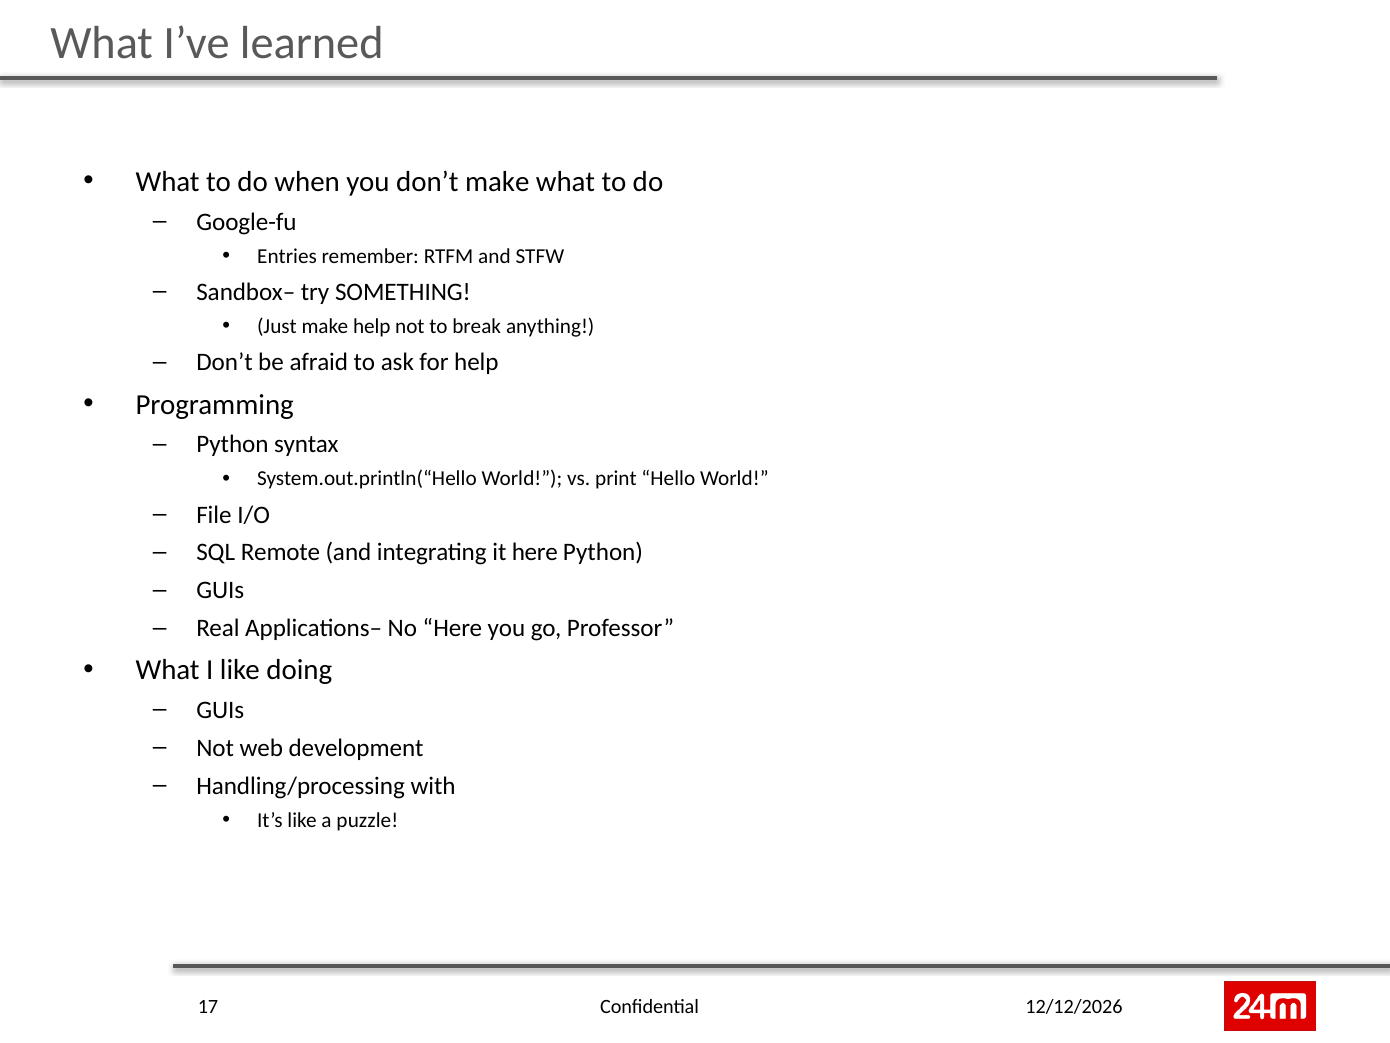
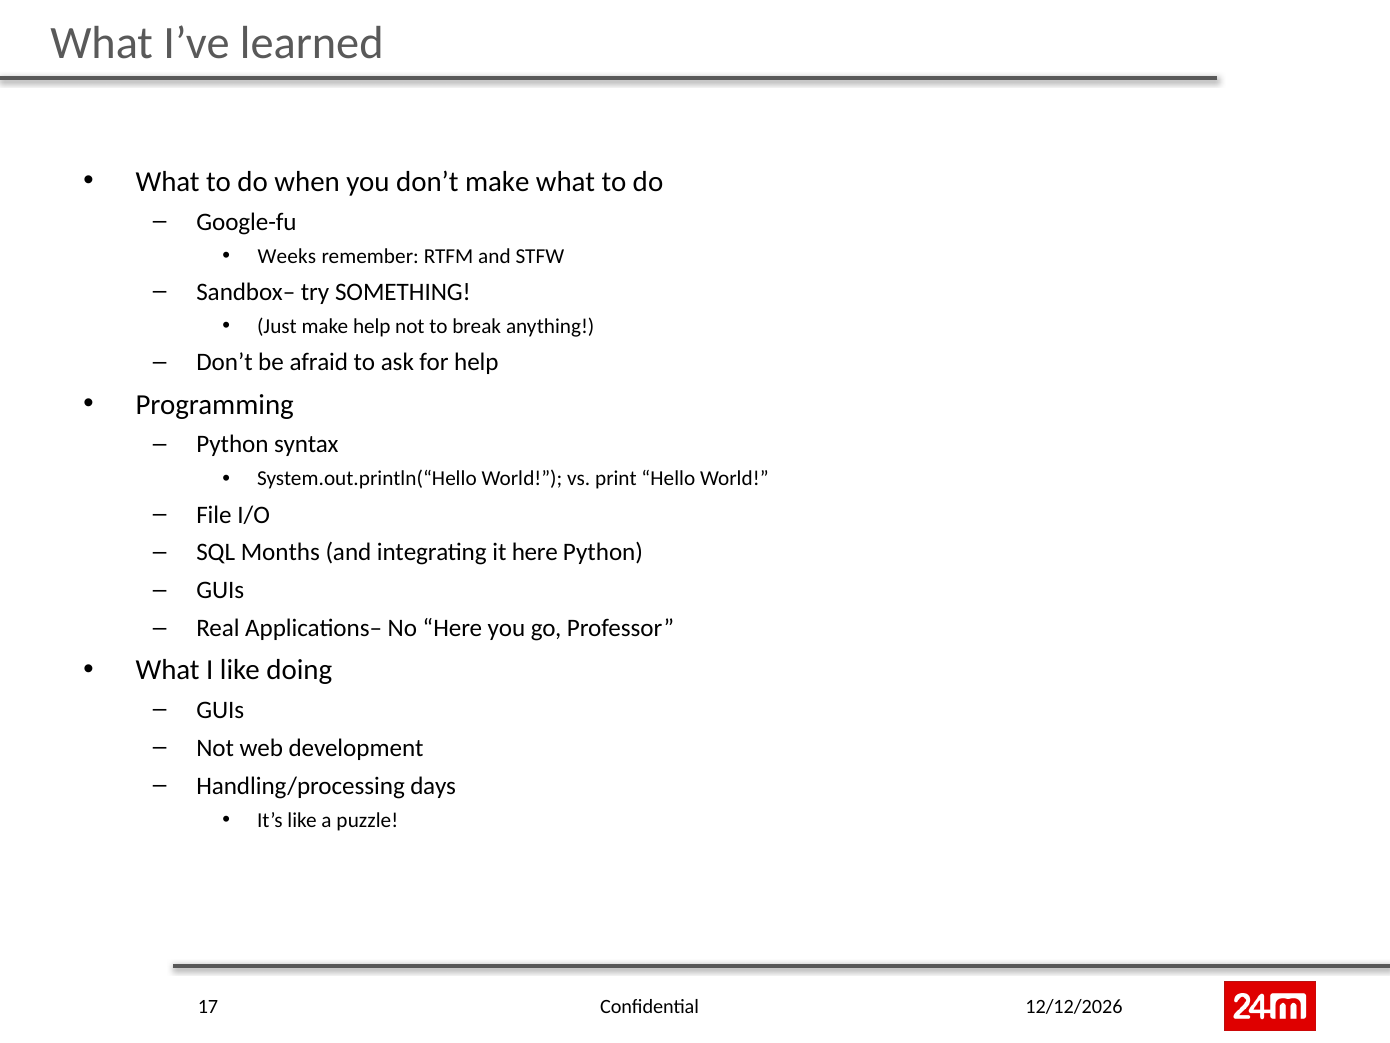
Entries: Entries -> Weeks
Remote: Remote -> Months
with: with -> days
